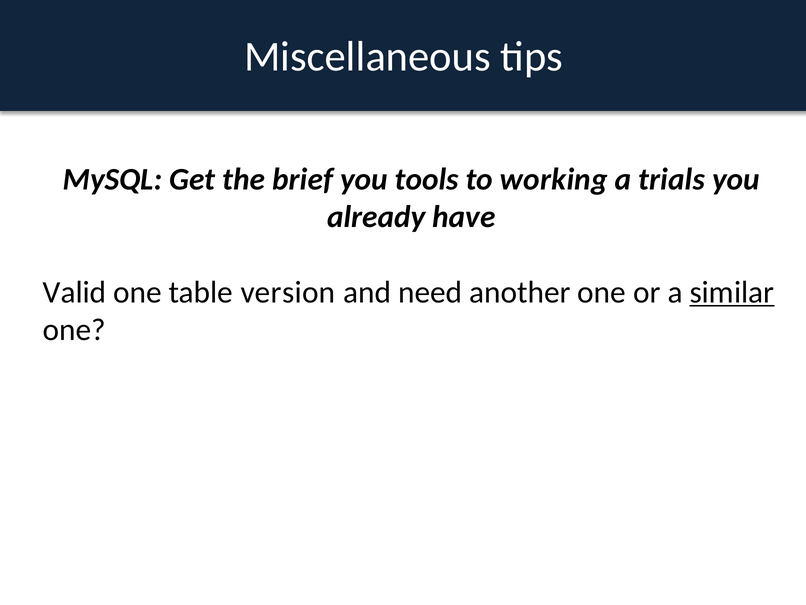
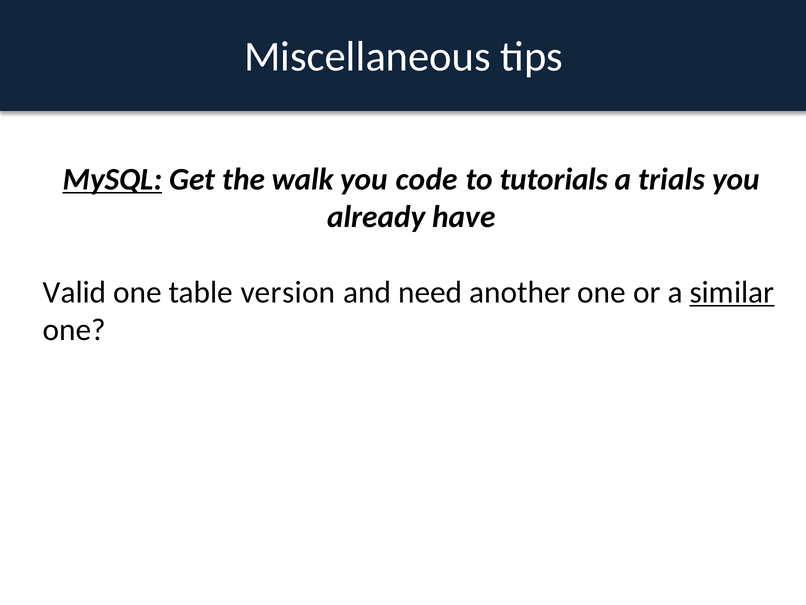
MySQL underline: none -> present
brief: brief -> walk
tools: tools -> code
working: working -> tutorials
